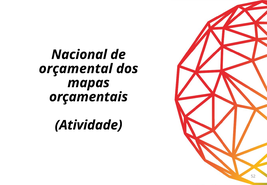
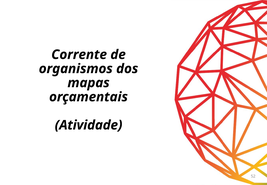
Nacional: Nacional -> Corrente
orçamental: orçamental -> organismos
